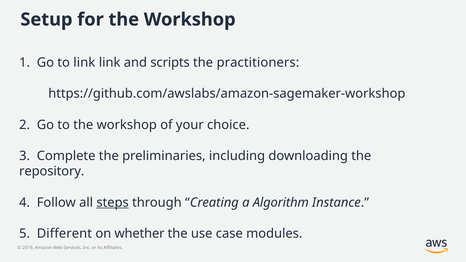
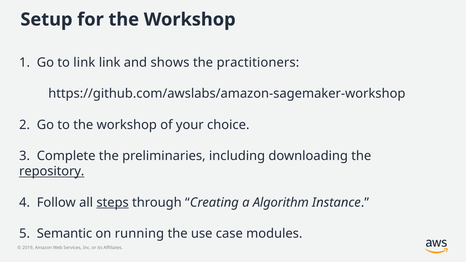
scripts: scripts -> shows
repository underline: none -> present
Different: Different -> Semantic
whether: whether -> running
